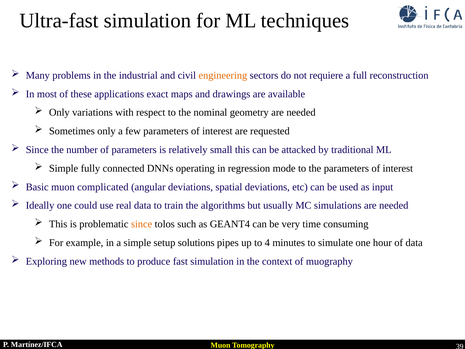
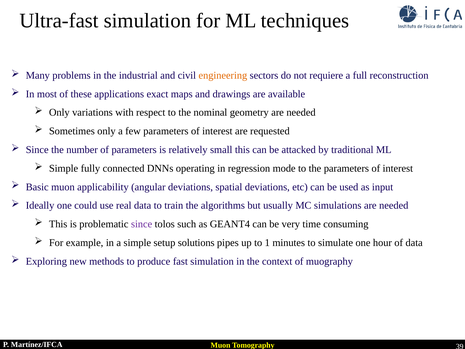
complicated: complicated -> applicability
since at (142, 224) colour: orange -> purple
4: 4 -> 1
